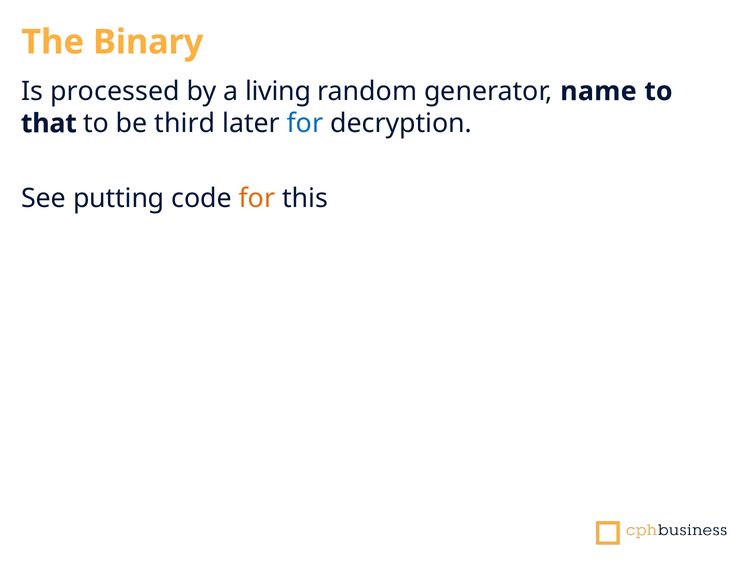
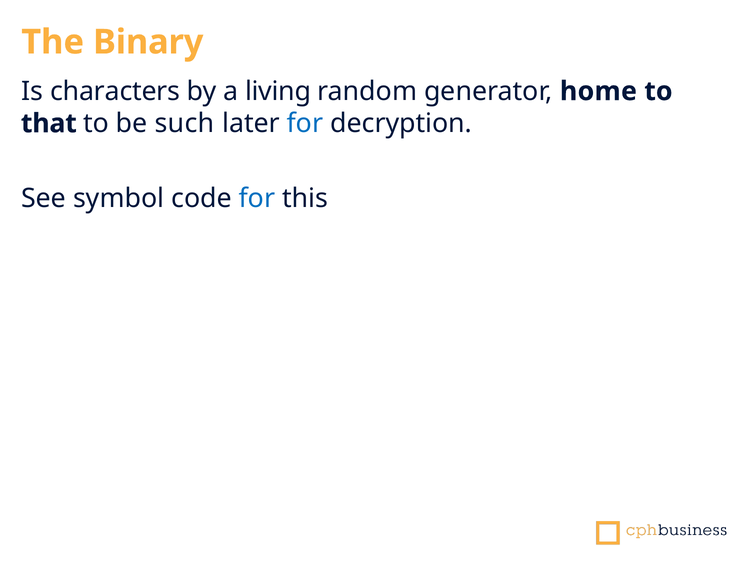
processed: processed -> characters
name: name -> home
third: third -> such
putting: putting -> symbol
for at (257, 198) colour: orange -> blue
